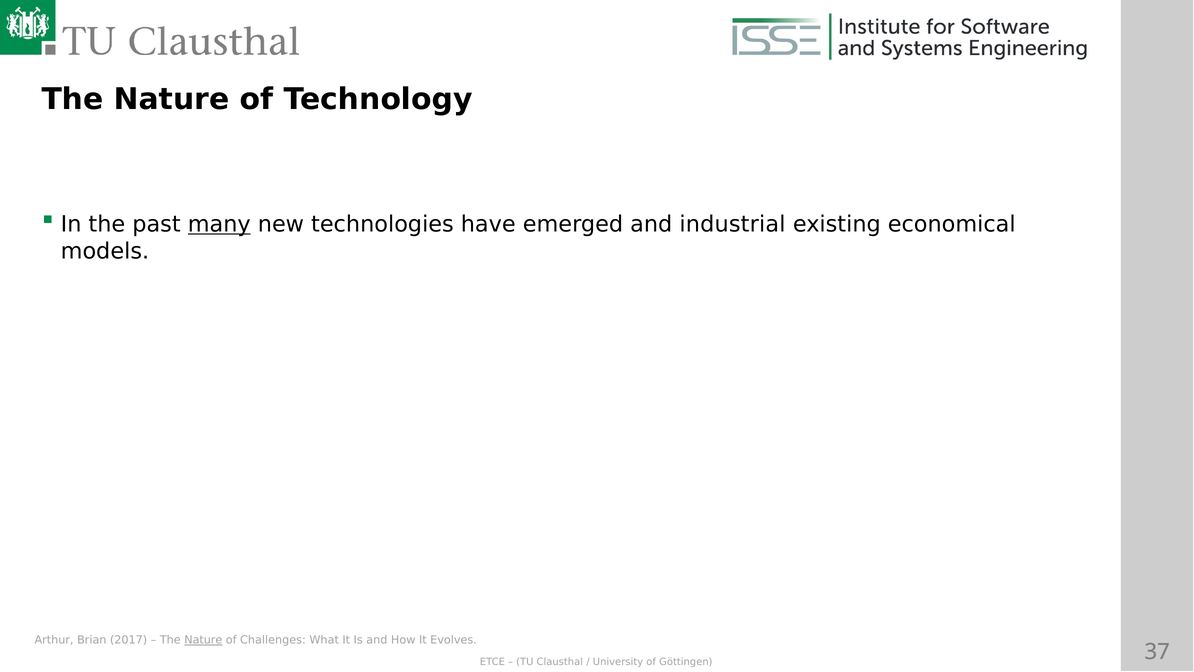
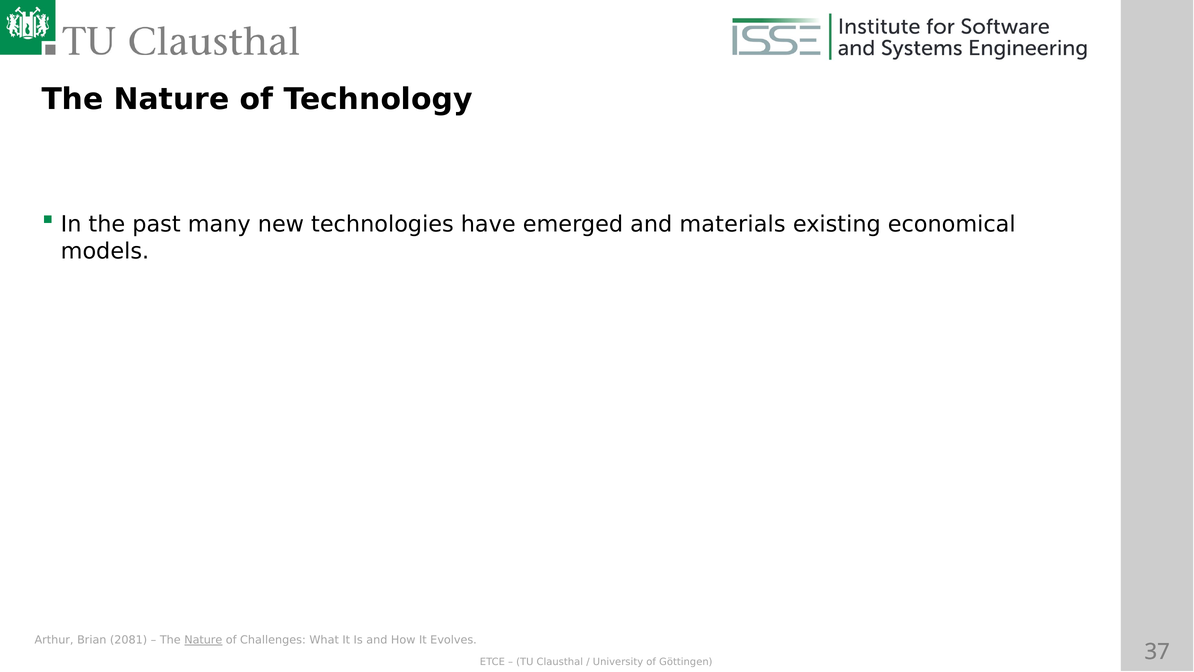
many underline: present -> none
industrial: industrial -> materials
2017: 2017 -> 2081
